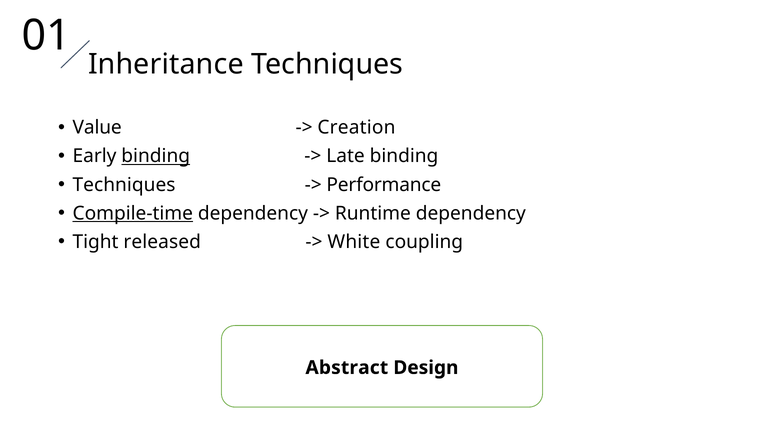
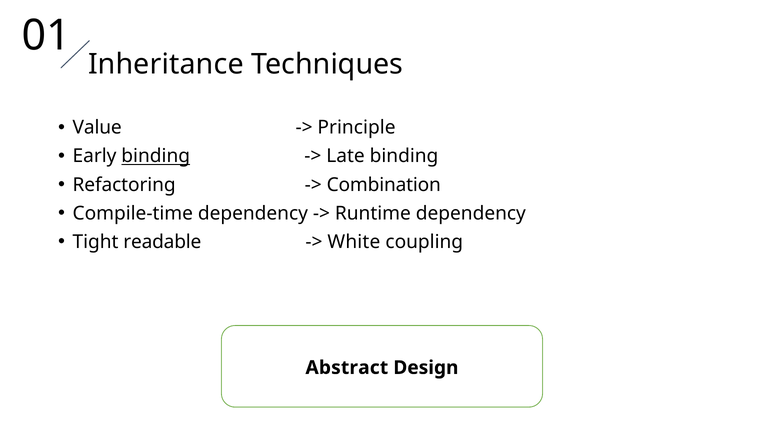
Creation: Creation -> Principle
Techniques at (124, 185): Techniques -> Refactoring
Performance: Performance -> Combination
Compile-time underline: present -> none
released: released -> readable
